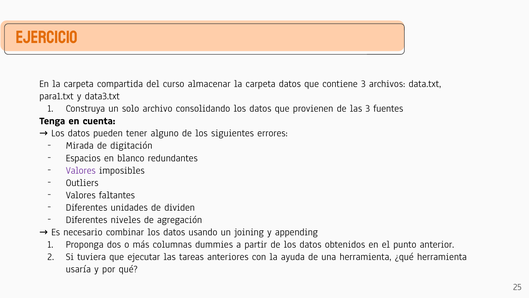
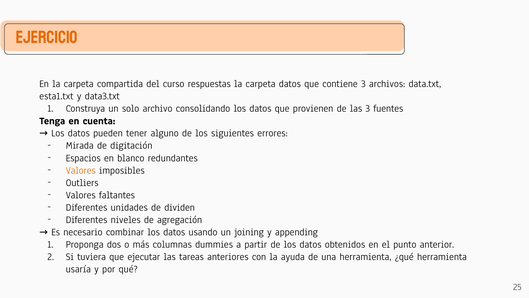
almacenar: almacenar -> respuestas
para1.txt: para1.txt -> esta1.txt
Valores at (81, 170) colour: purple -> orange
